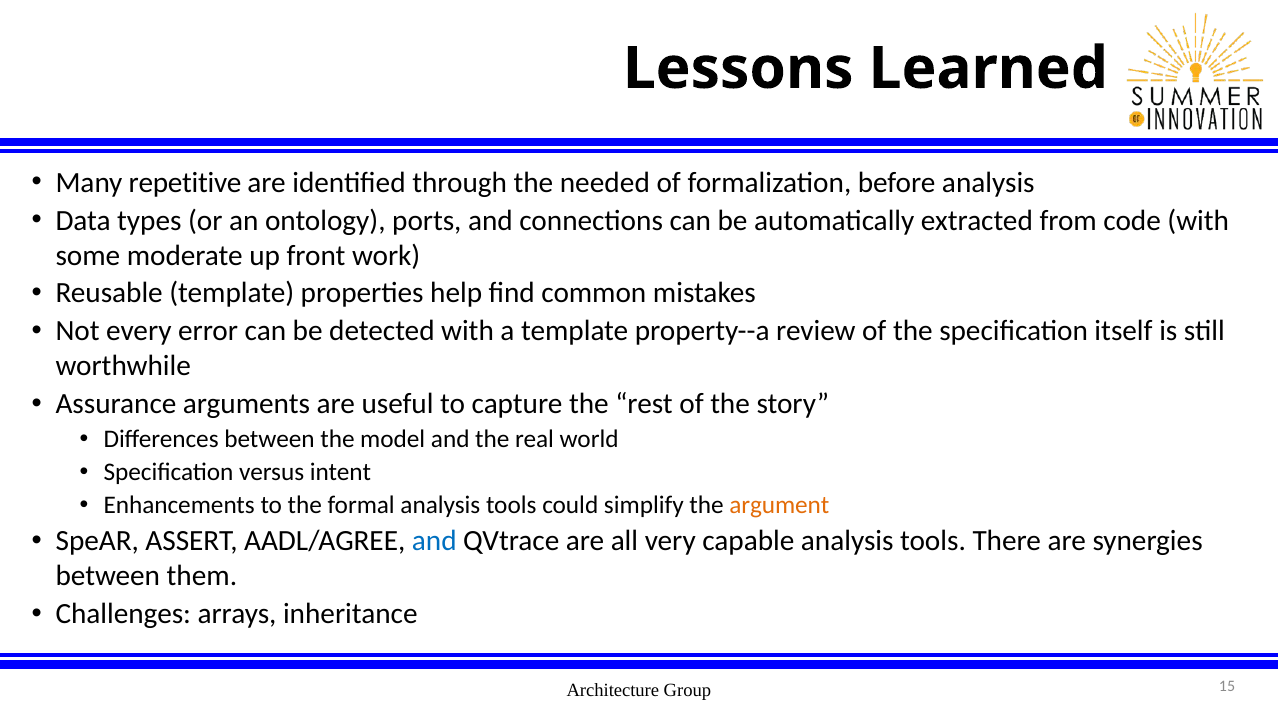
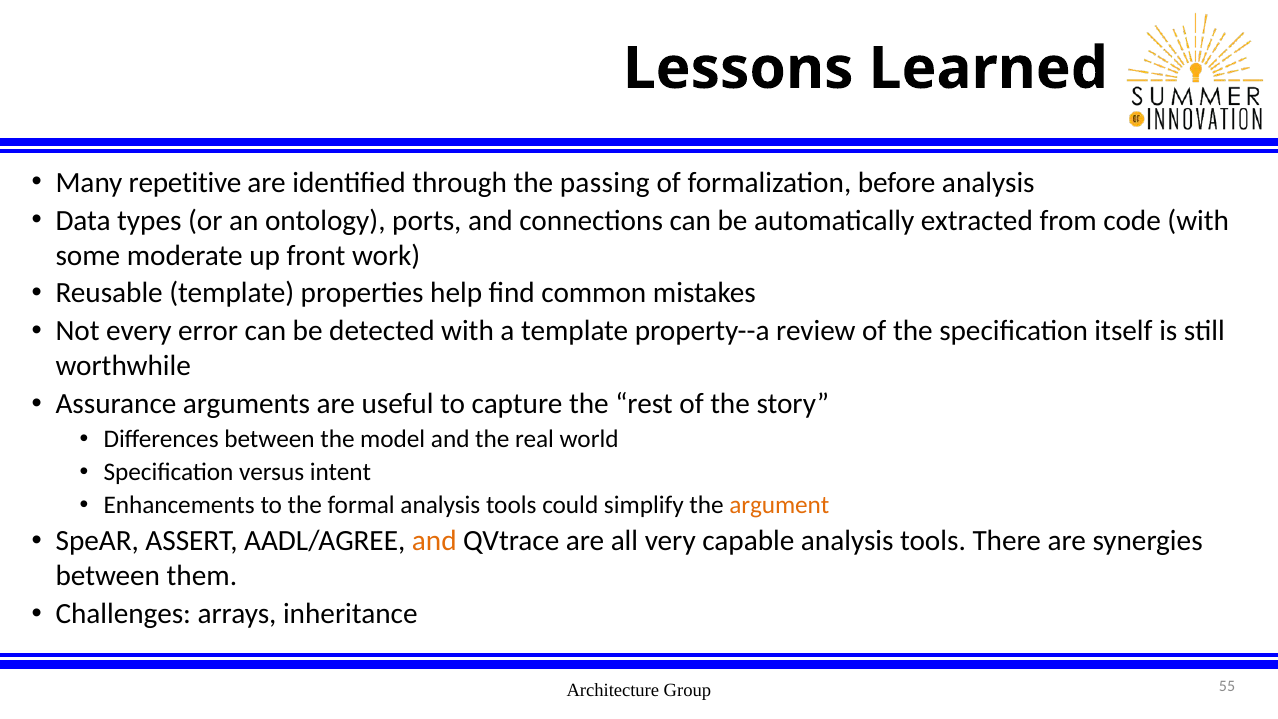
needed: needed -> passing
and at (434, 541) colour: blue -> orange
15: 15 -> 55
